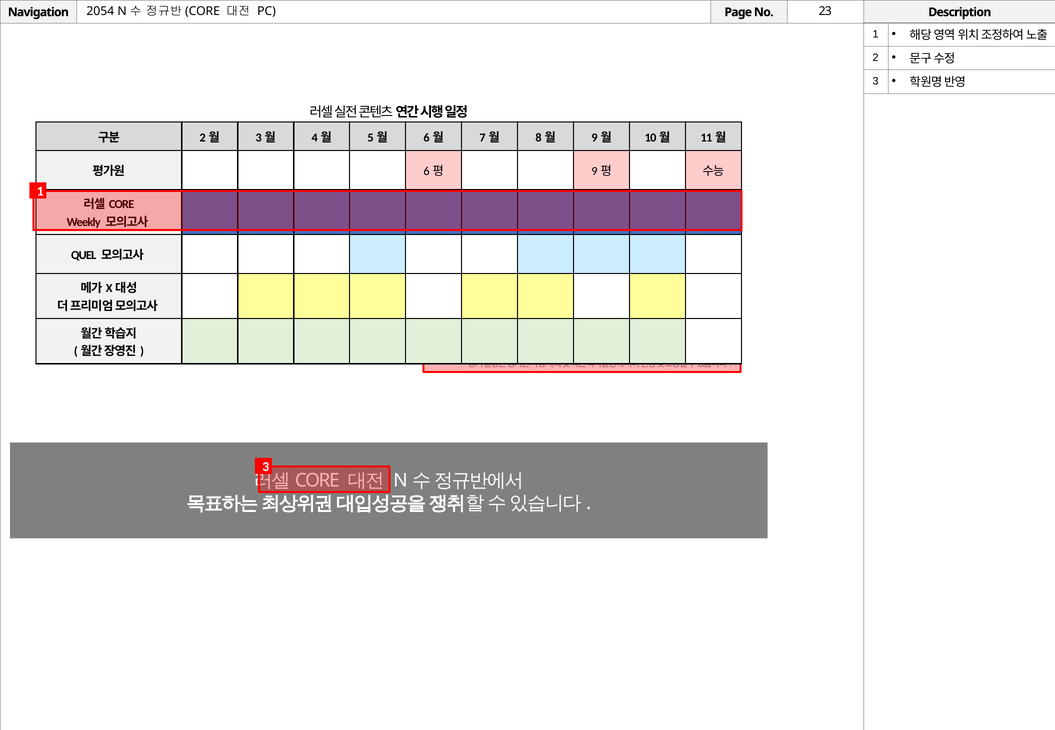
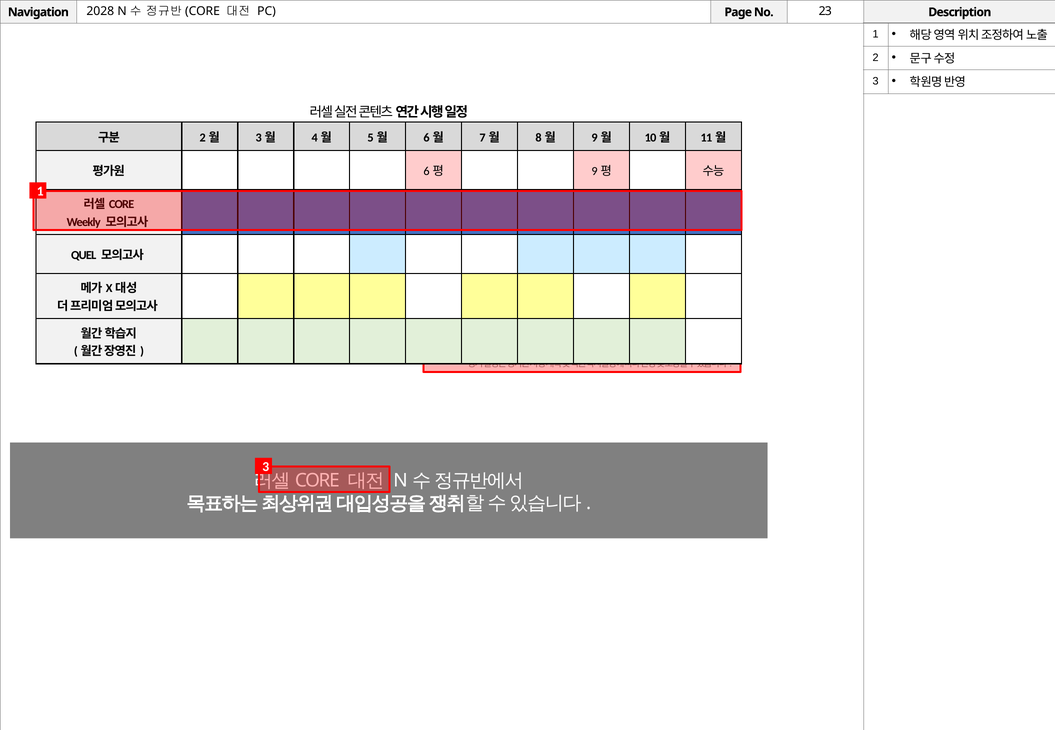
2054: 2054 -> 2028
